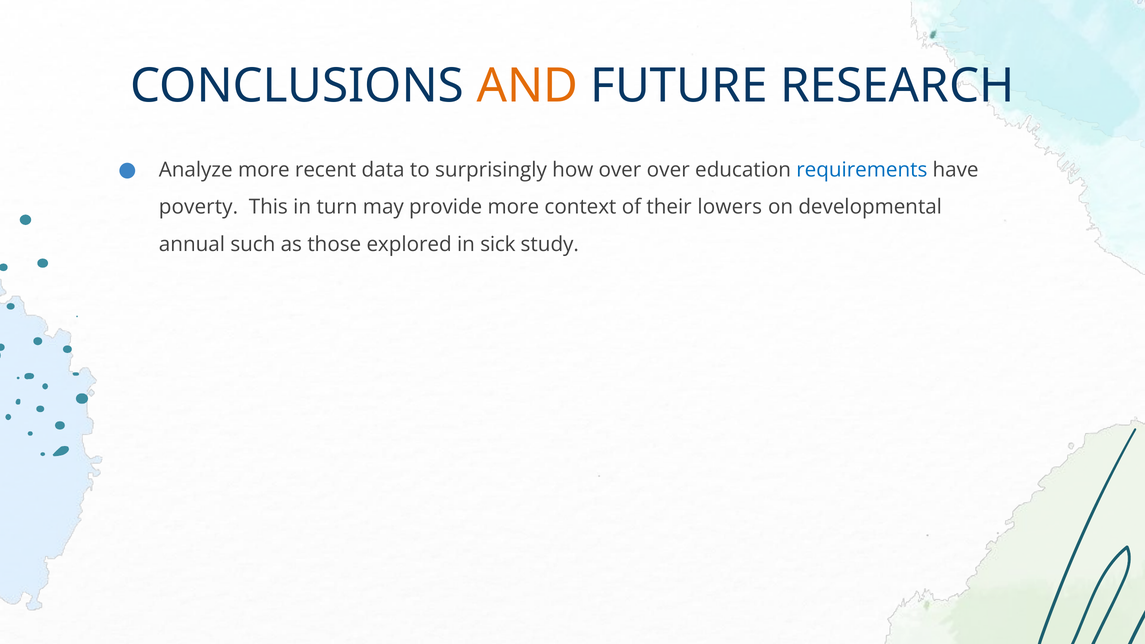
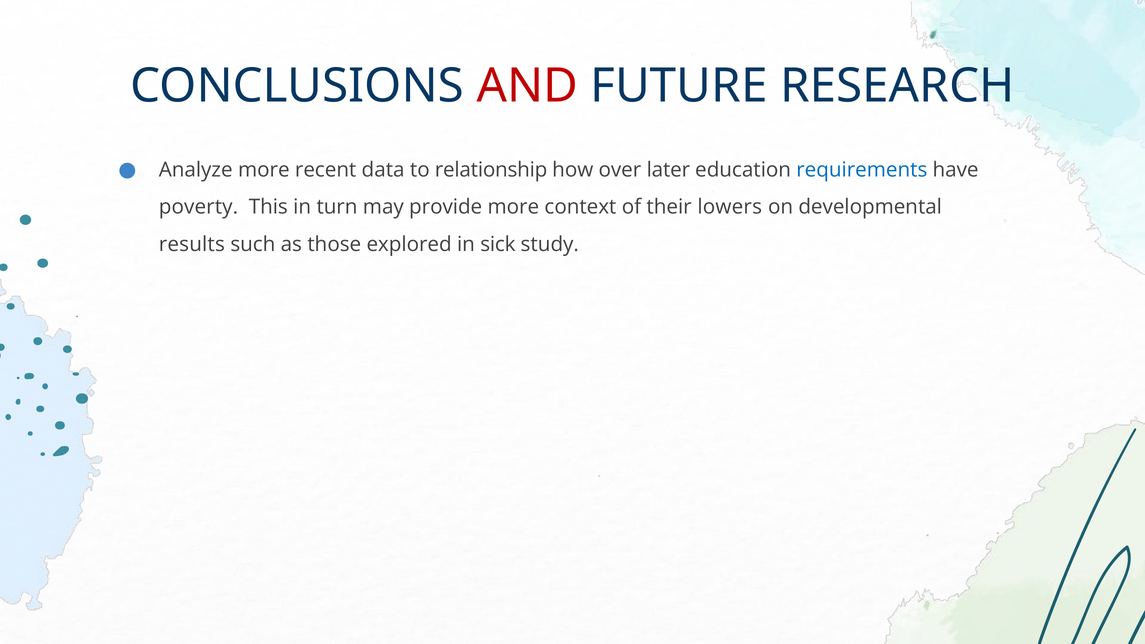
AND colour: orange -> red
surprisingly: surprisingly -> relationship
over over: over -> later
annual: annual -> results
